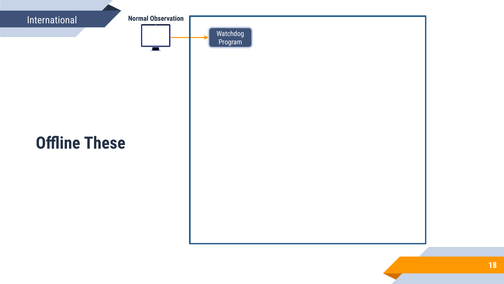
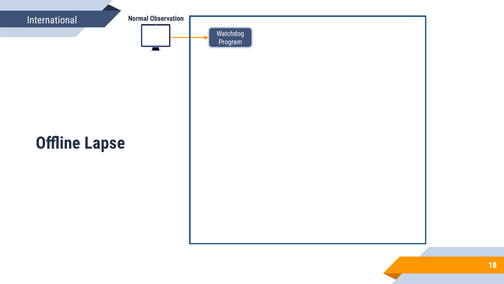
These: These -> Lapse
